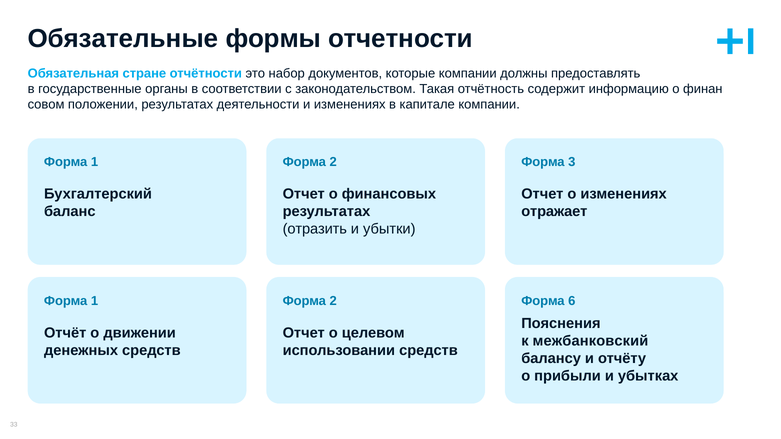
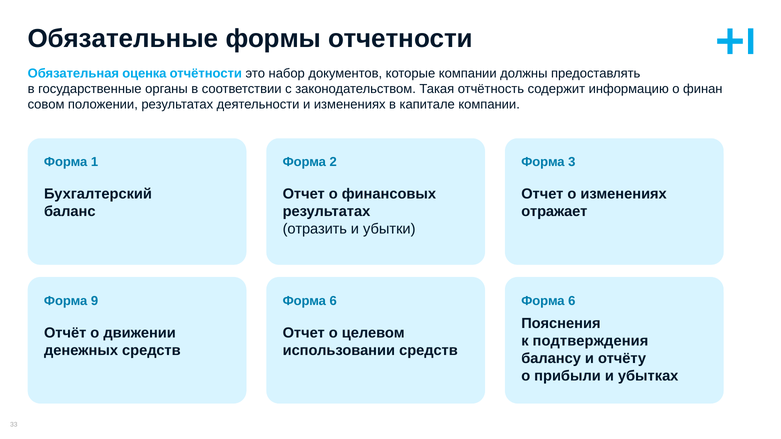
стране: стране -> оценка
1 at (95, 301): 1 -> 9
2 at (333, 301): 2 -> 6
межбанковский: межбанковский -> подтверждения
